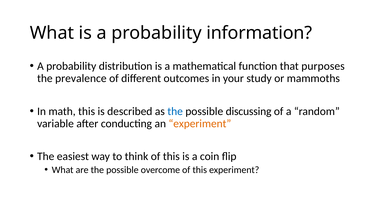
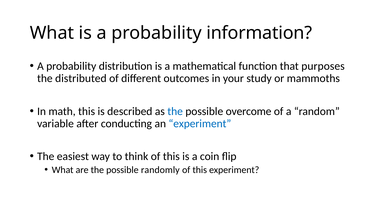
prevalence: prevalence -> distributed
discussing: discussing -> overcome
experiment at (200, 124) colour: orange -> blue
overcome: overcome -> randomly
